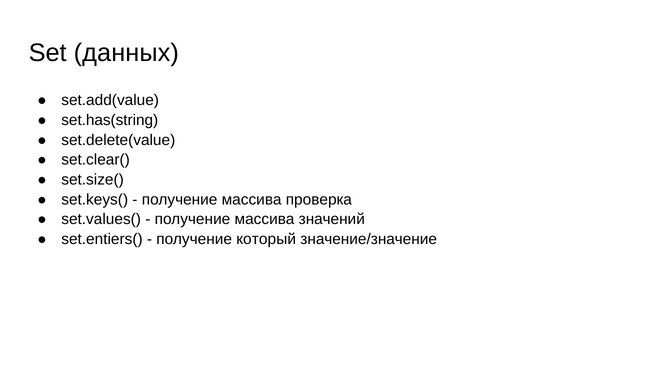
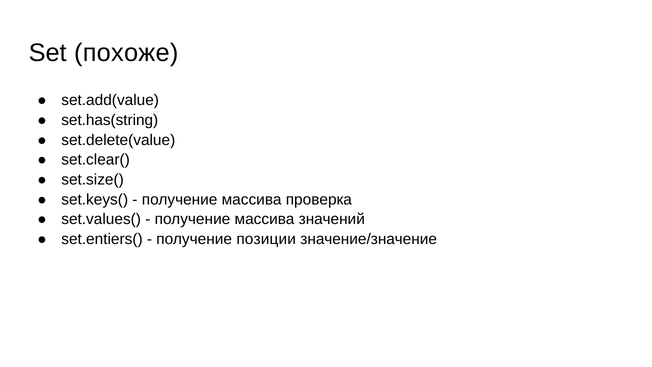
данных: данных -> похоже
который: который -> позиции
